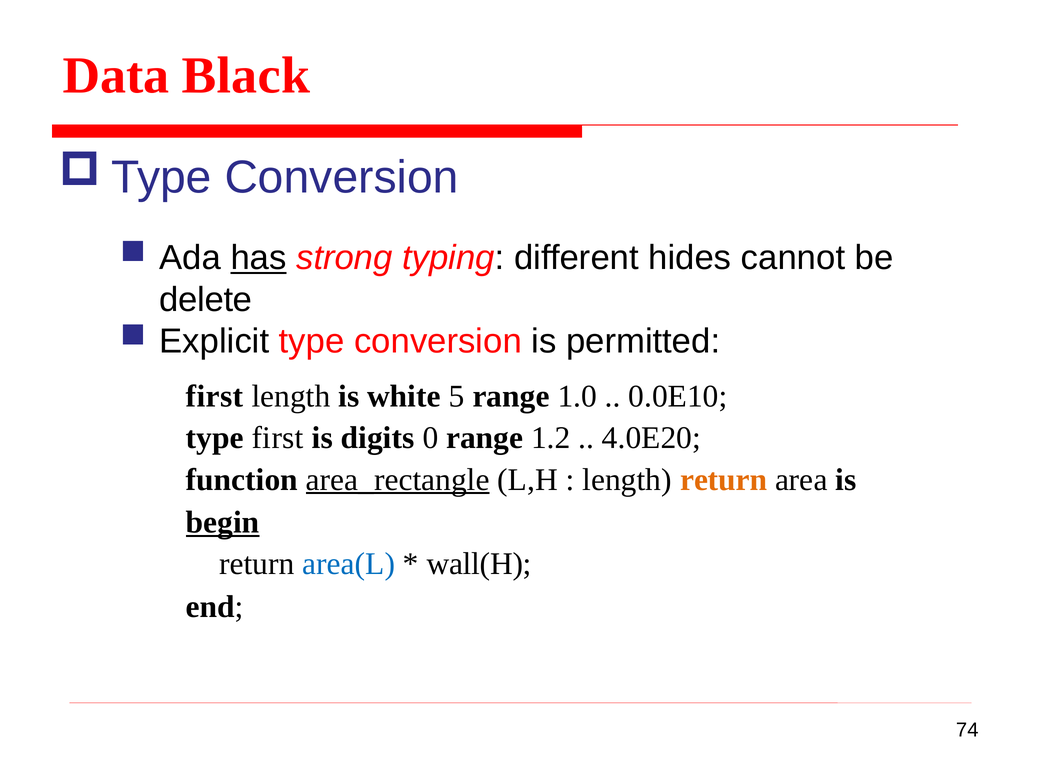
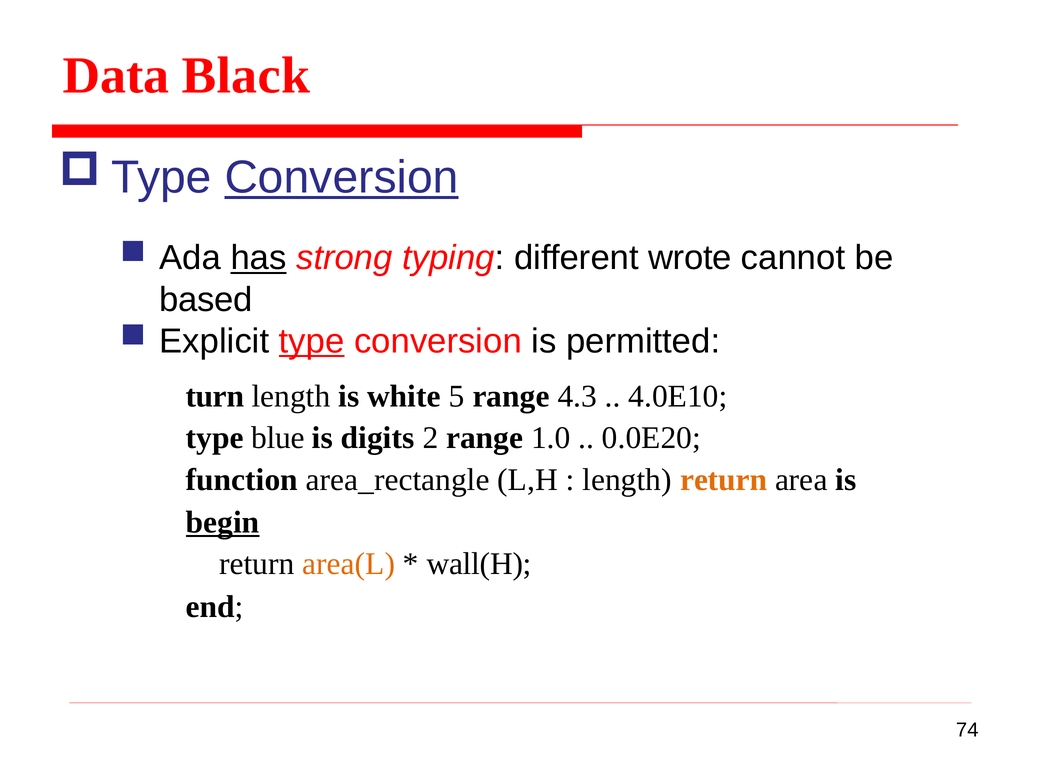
Conversion at (342, 177) underline: none -> present
hides: hides -> wrote
delete: delete -> based
type at (312, 341) underline: none -> present
first at (215, 396): first -> turn
1.0: 1.0 -> 4.3
0.0E10: 0.0E10 -> 4.0E10
type first: first -> blue
0: 0 -> 2
1.2: 1.2 -> 1.0
4.0E20: 4.0E20 -> 0.0E20
area_rectangle underline: present -> none
area(L colour: blue -> orange
